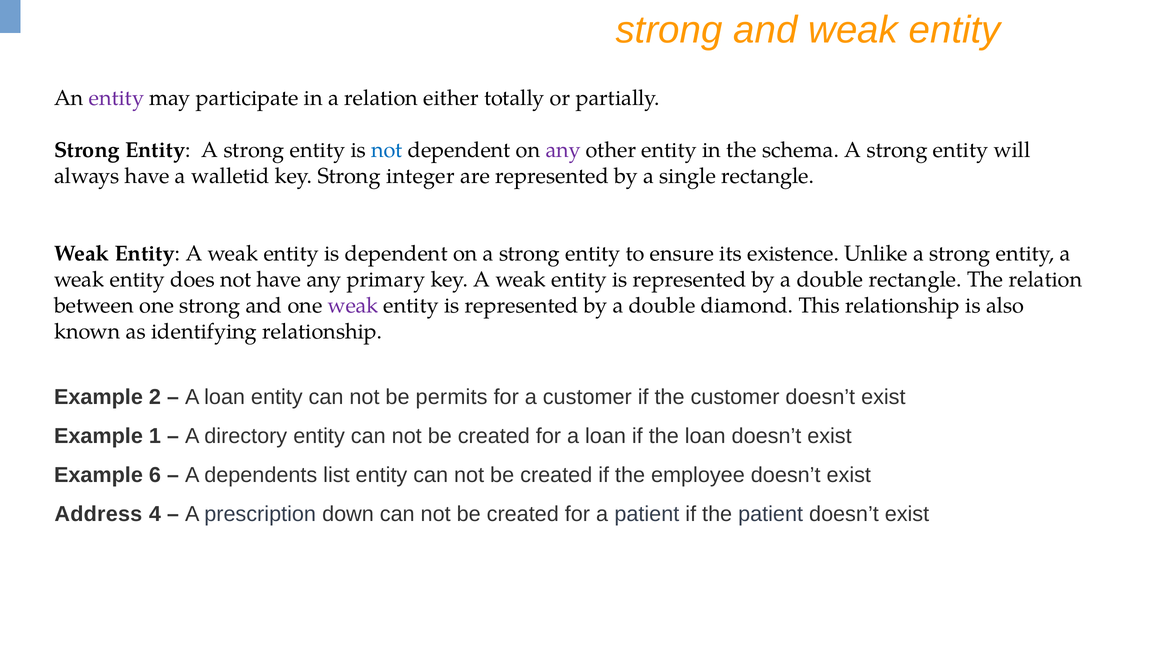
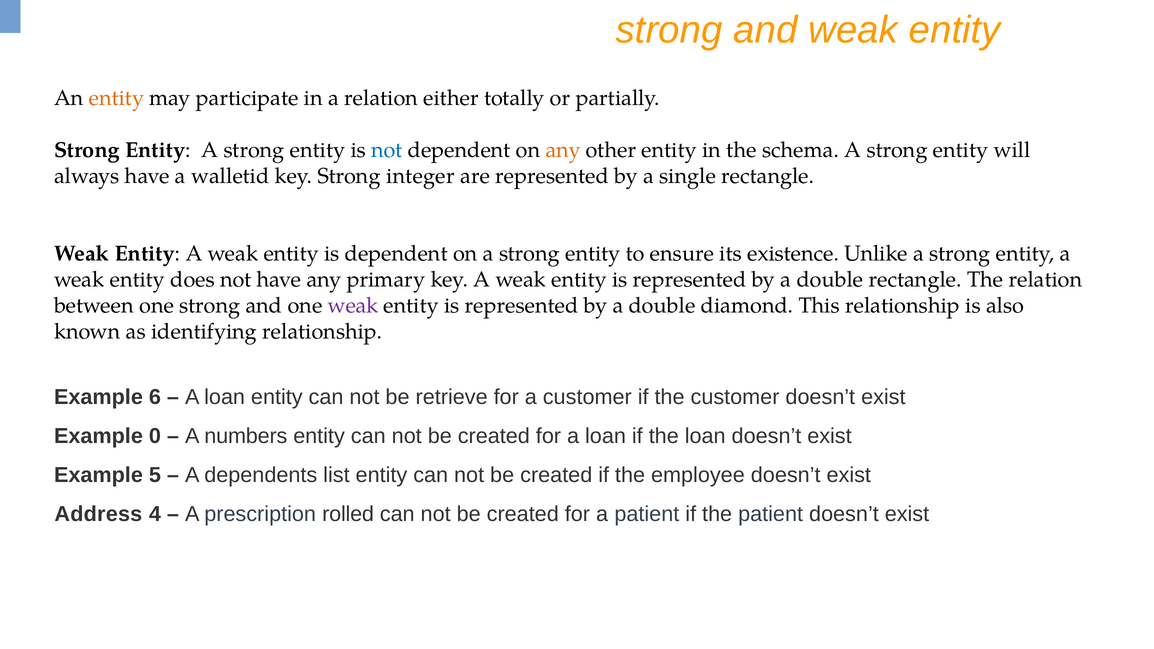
entity at (116, 98) colour: purple -> orange
any at (563, 150) colour: purple -> orange
2: 2 -> 6
permits: permits -> retrieve
1: 1 -> 0
directory: directory -> numbers
6: 6 -> 5
down: down -> rolled
